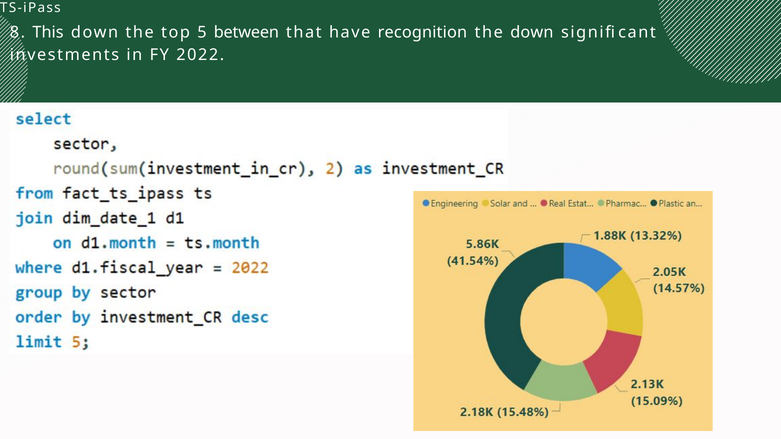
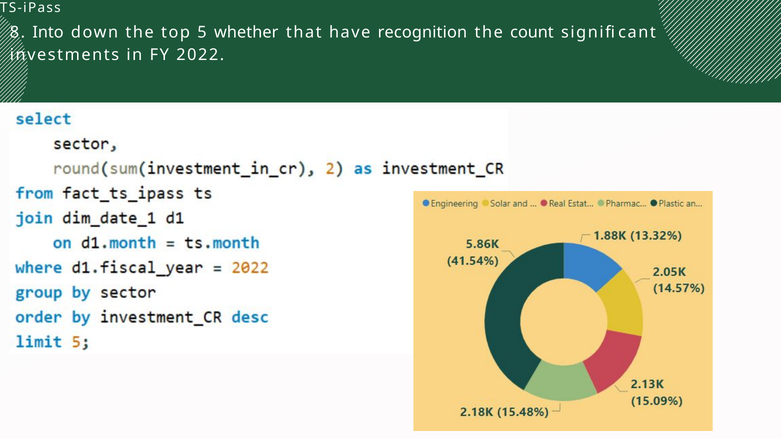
This: This -> Into
between: between -> whether
the down: down -> count
